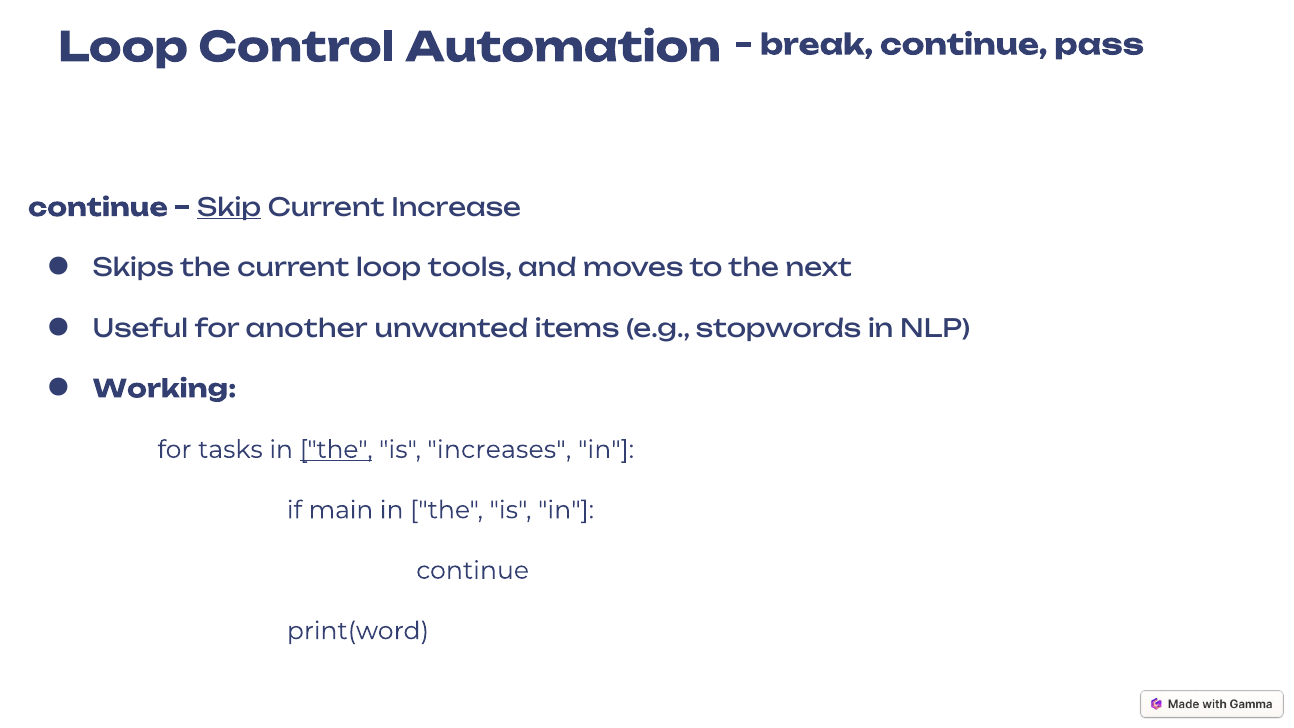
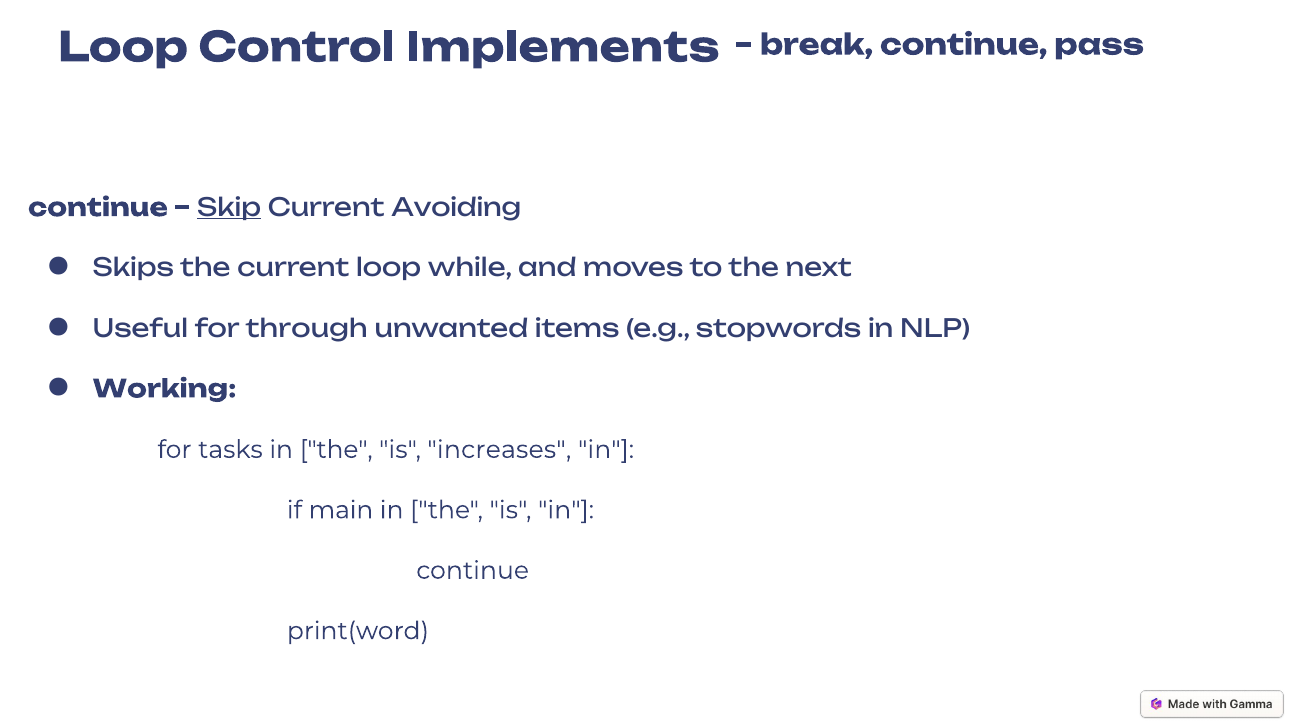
Automation: Automation -> Implements
Increase: Increase -> Avoiding
tools: tools -> while
another: another -> through
the at (336, 450) underline: present -> none
